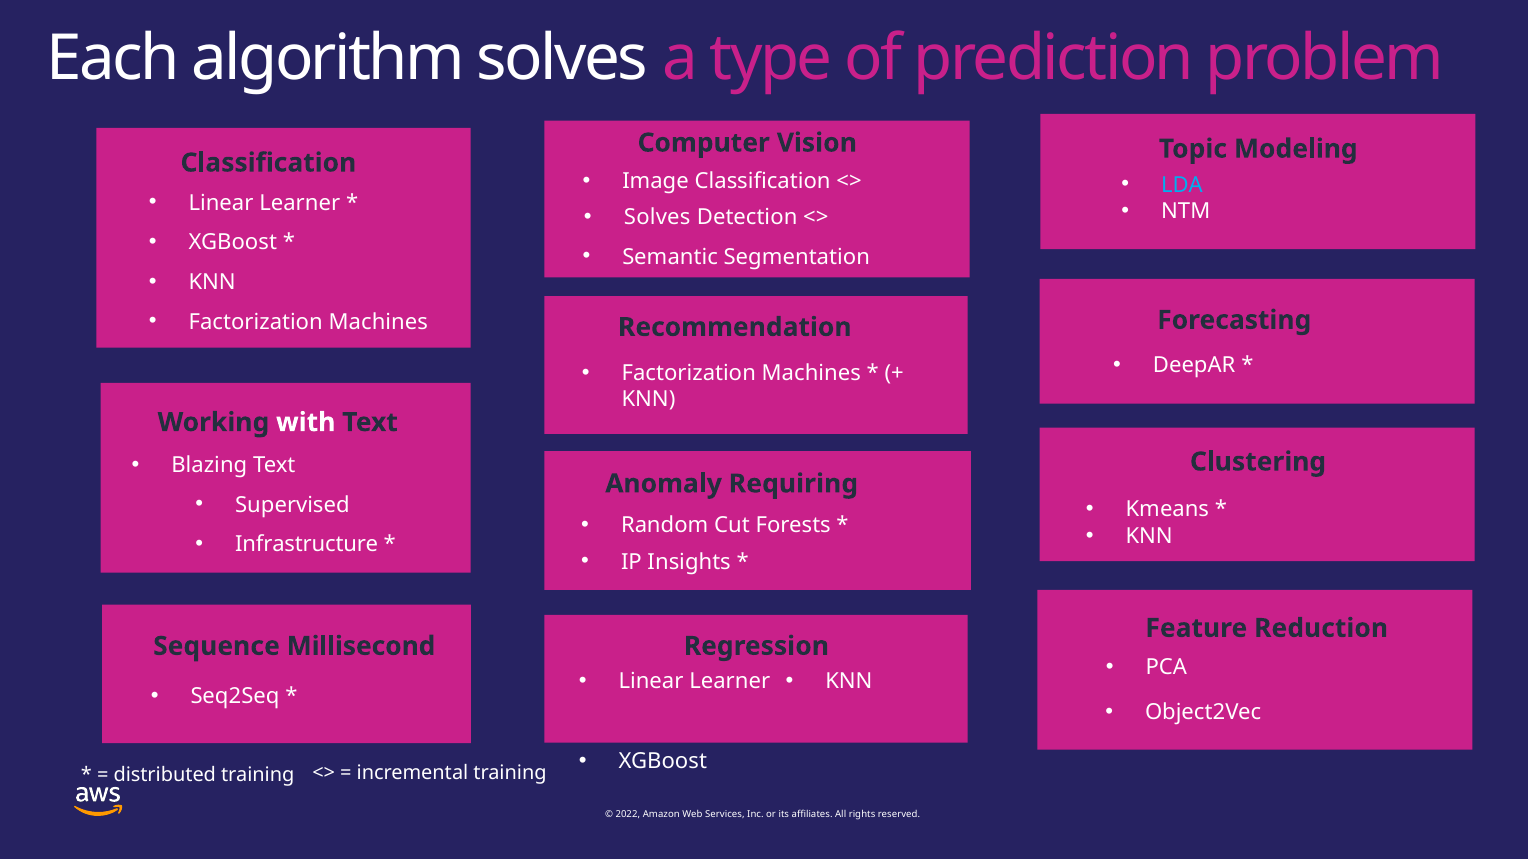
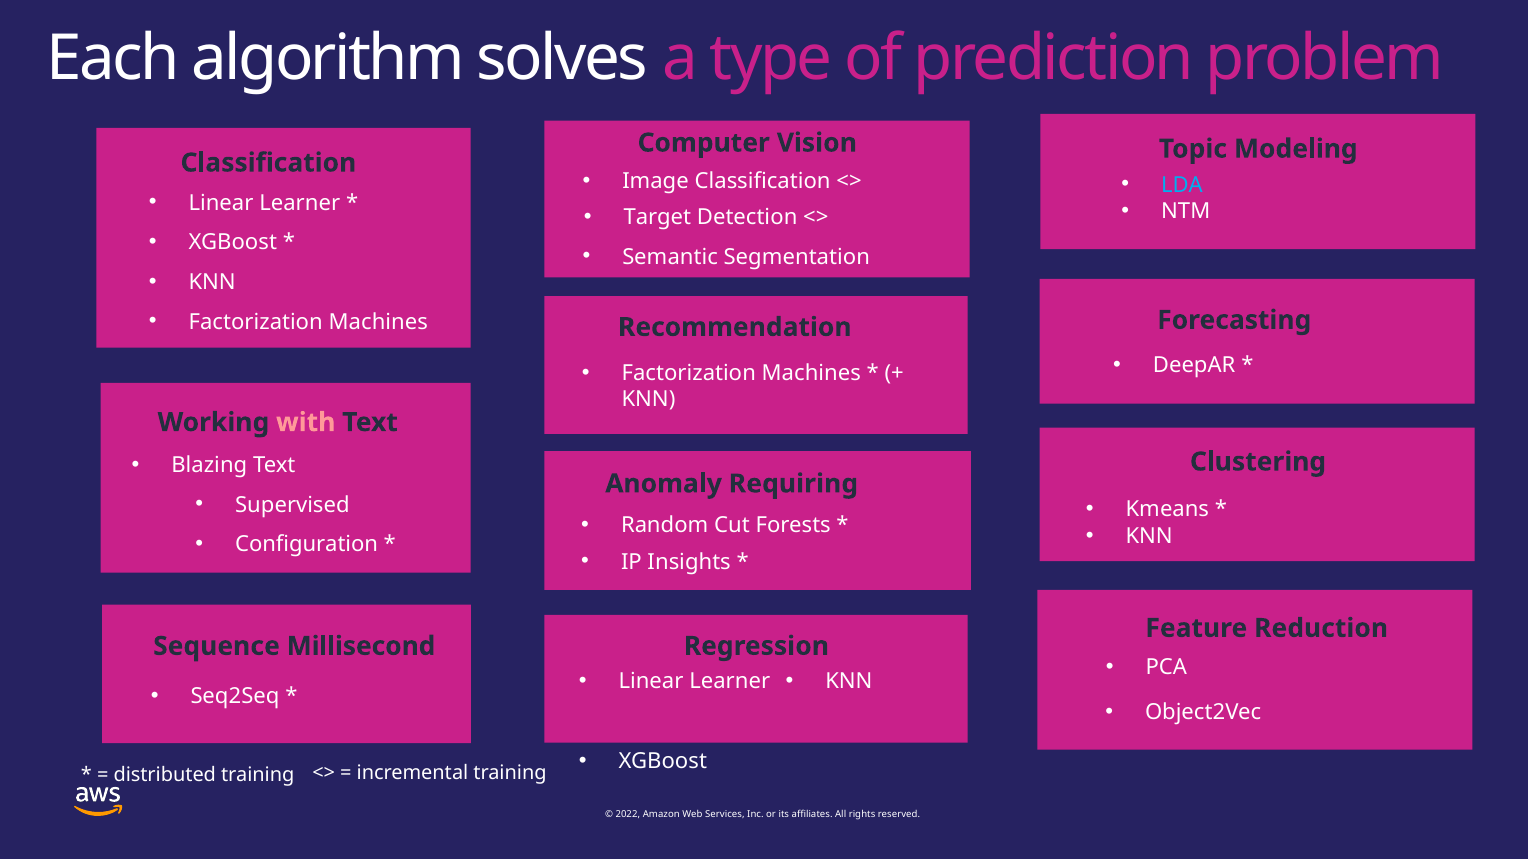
Solves at (657, 217): Solves -> Target
with colour: white -> pink
Infrastructure: Infrastructure -> Configuration
